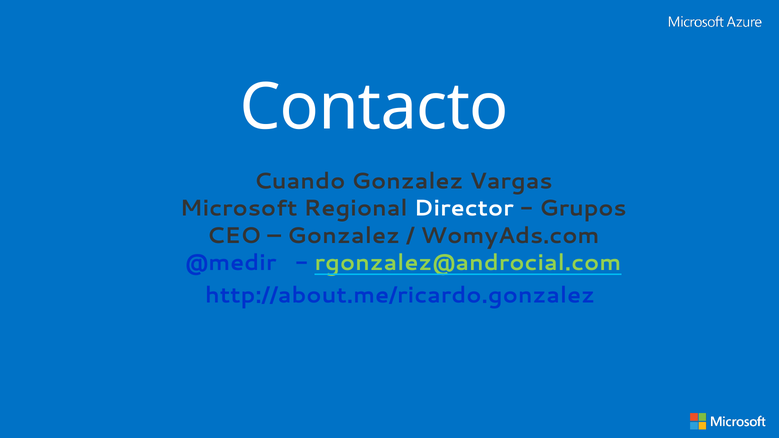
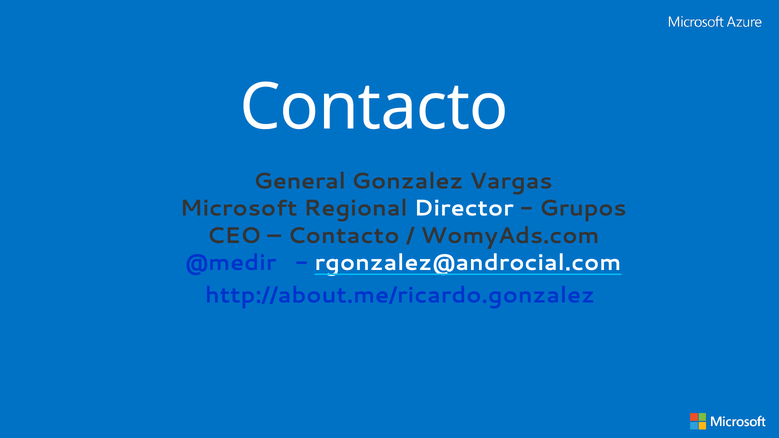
Cuando: Cuando -> General
Gonzalez at (344, 236): Gonzalez -> Contacto
rgonzalez@androcial.com colour: light green -> white
